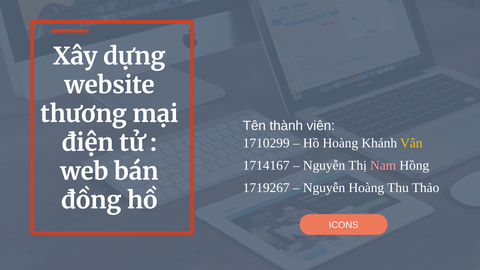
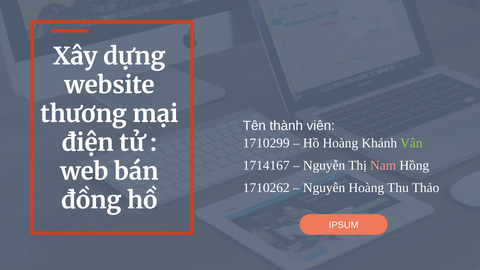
Vân colour: yellow -> light green
1719267: 1719267 -> 1710262
ICONS: ICONS -> IPSUM
